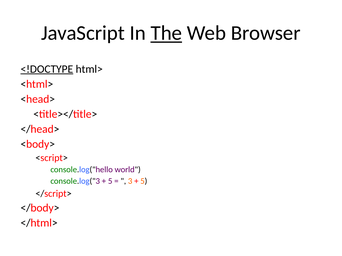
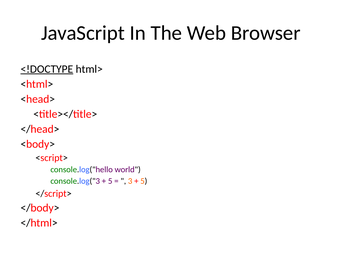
The underline: present -> none
